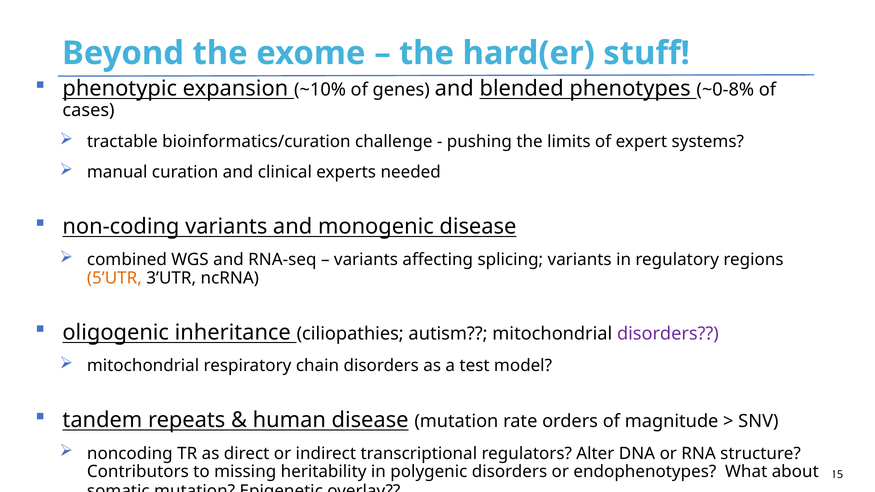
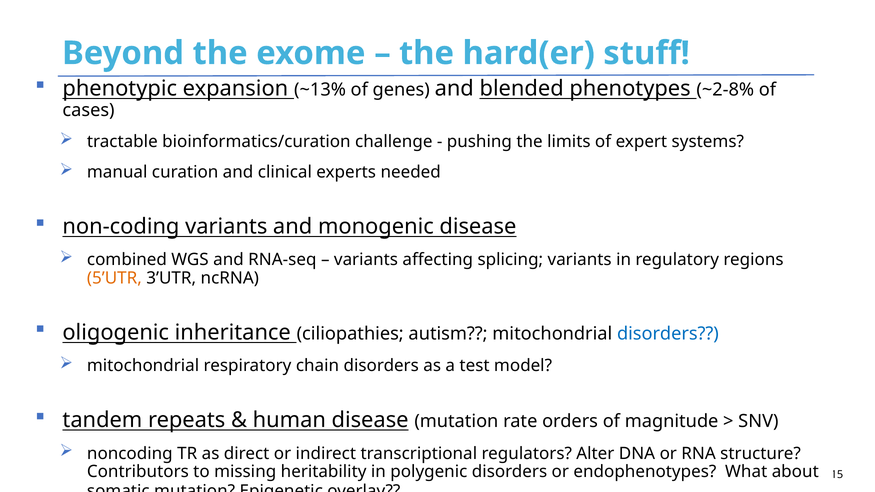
~10%: ~10% -> ~13%
~0-8%: ~0-8% -> ~2-8%
disorders at (668, 334) colour: purple -> blue
